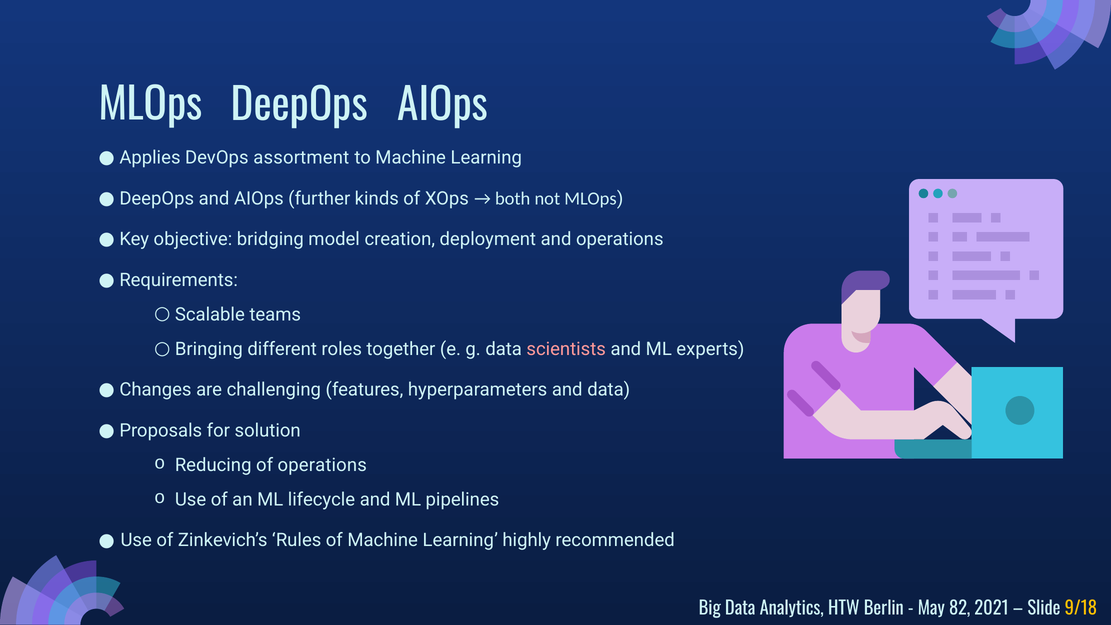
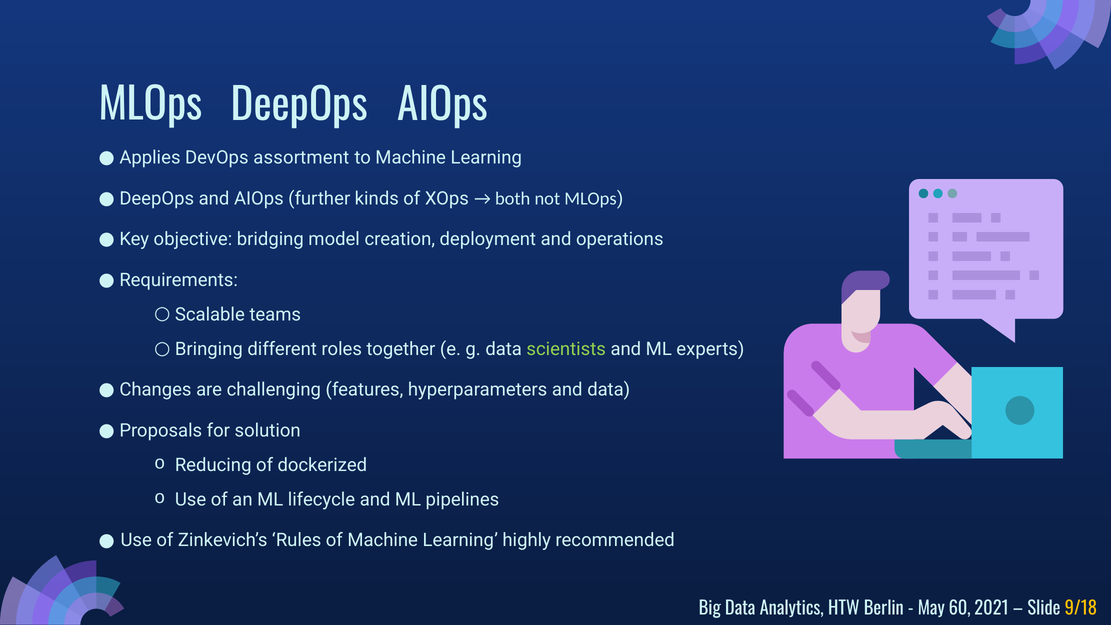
scientists colour: pink -> light green
of operations: operations -> dockerized
82: 82 -> 60
